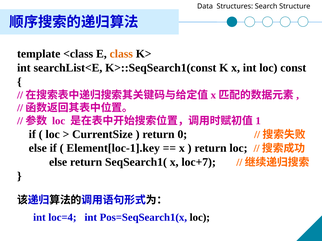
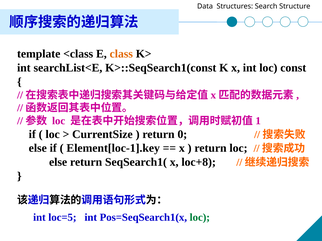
loc+7: loc+7 -> loc+8
loc=4: loc=4 -> loc=5
loc at (200, 218) colour: black -> green
